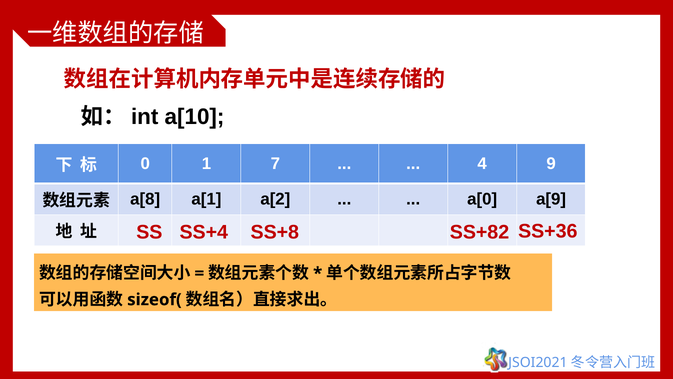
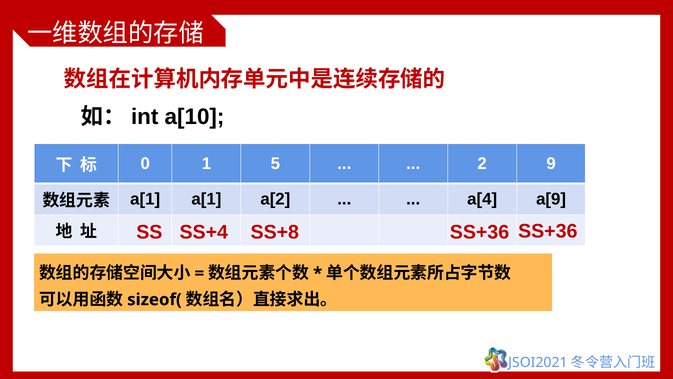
7: 7 -> 5
4: 4 -> 2
a[8 at (145, 199): a[8 -> a[1
a[0: a[0 -> a[4
SS+8 SS+82: SS+82 -> SS+36
